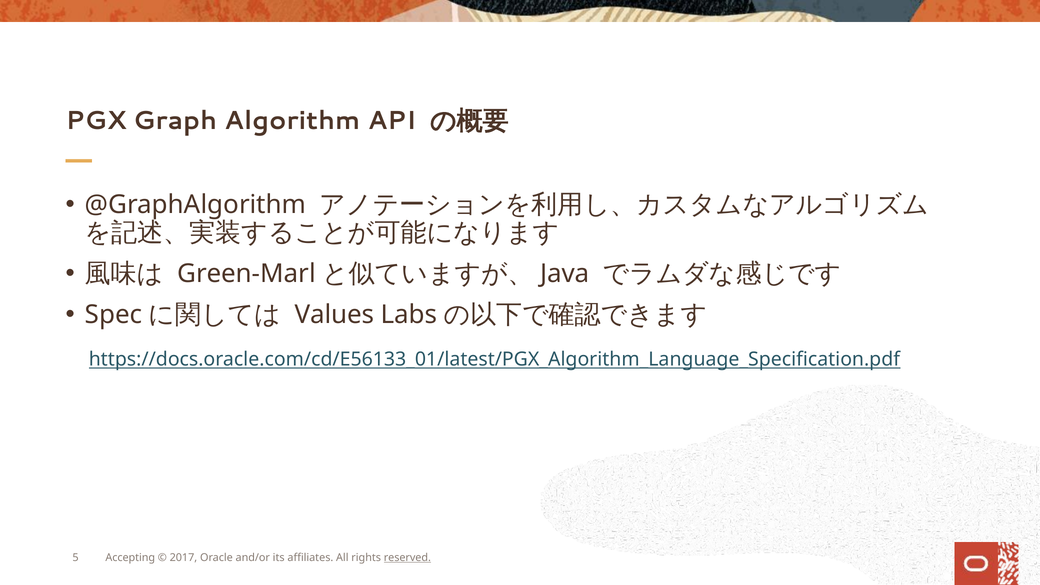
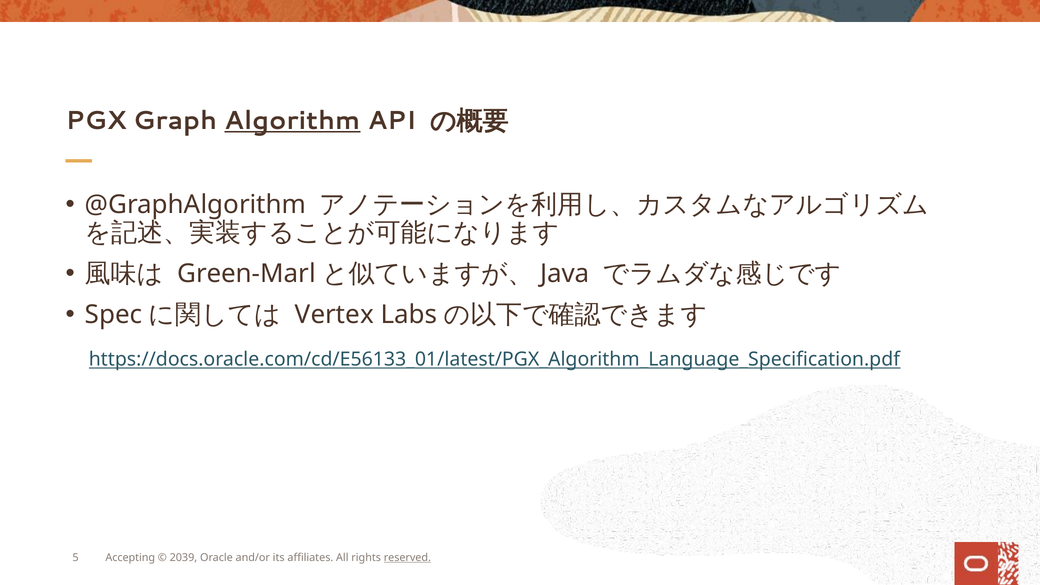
Algorithm underline: none -> present
Values: Values -> Vertex
2017: 2017 -> 2039
